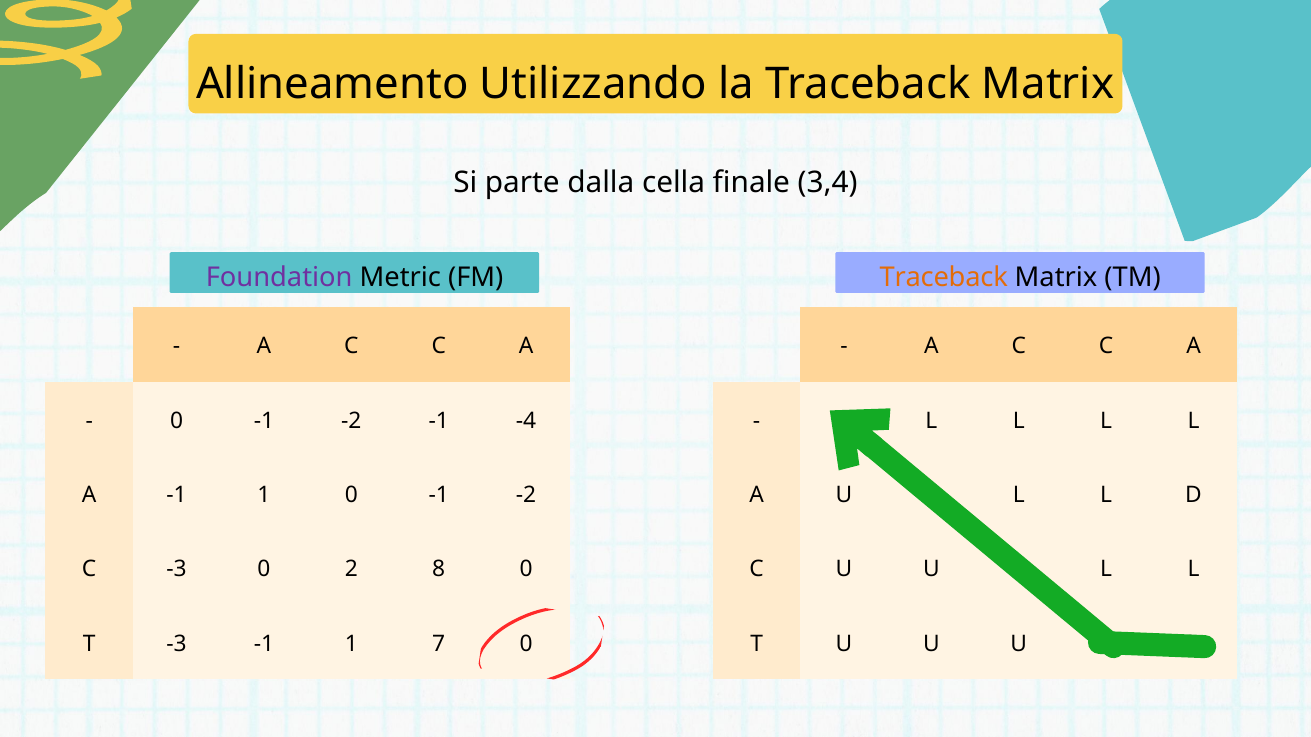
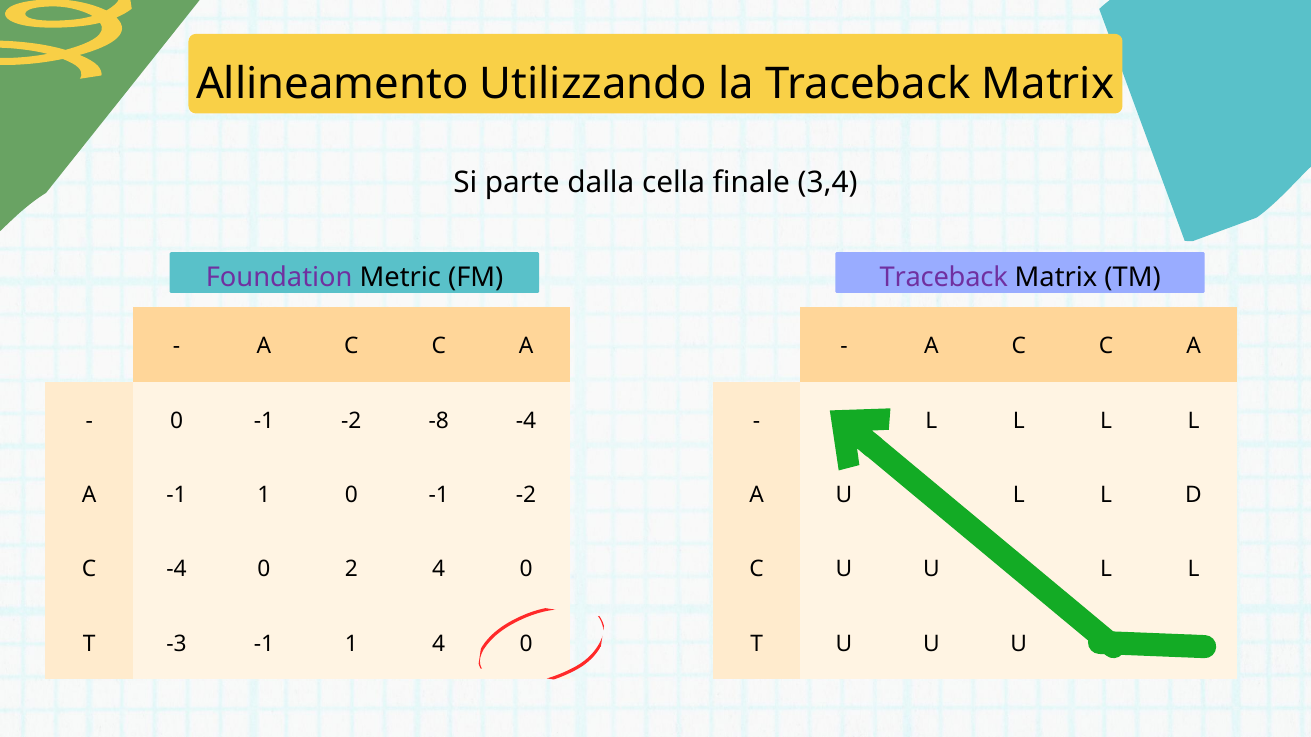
Traceback at (944, 278) colour: orange -> purple
-2 -1: -1 -> -8
C -3: -3 -> -4
2 8: 8 -> 4
1 7: 7 -> 4
